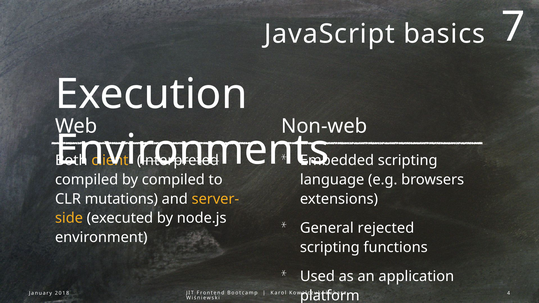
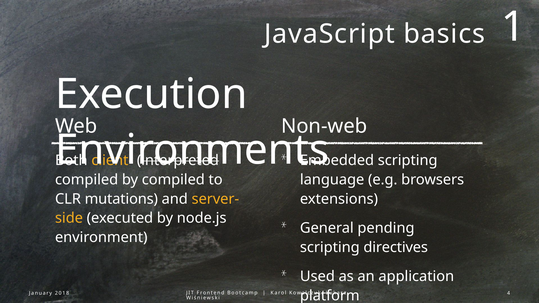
7: 7 -> 1
rejected: rejected -> pending
functions: functions -> directives
